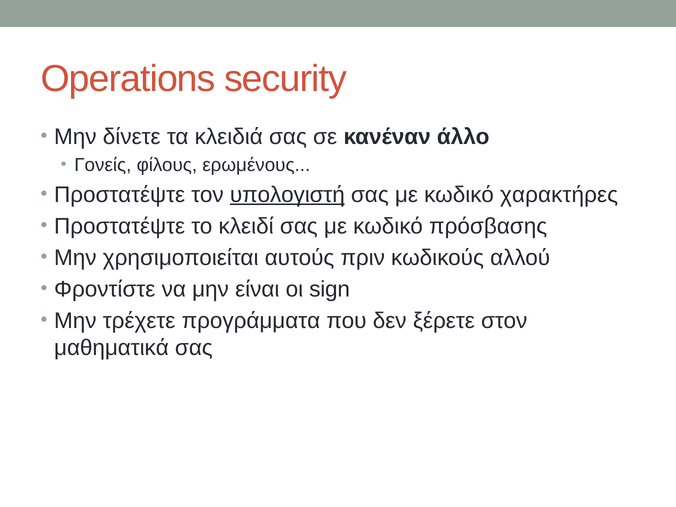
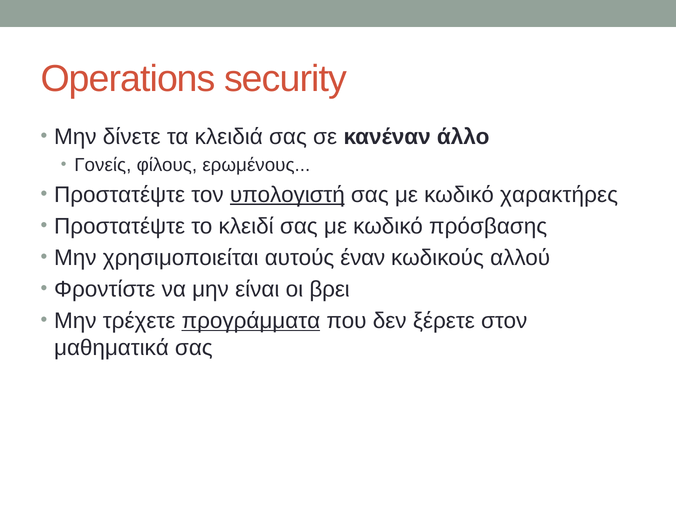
πριν: πριν -> έναν
sign: sign -> βρει
προγράμματα underline: none -> present
